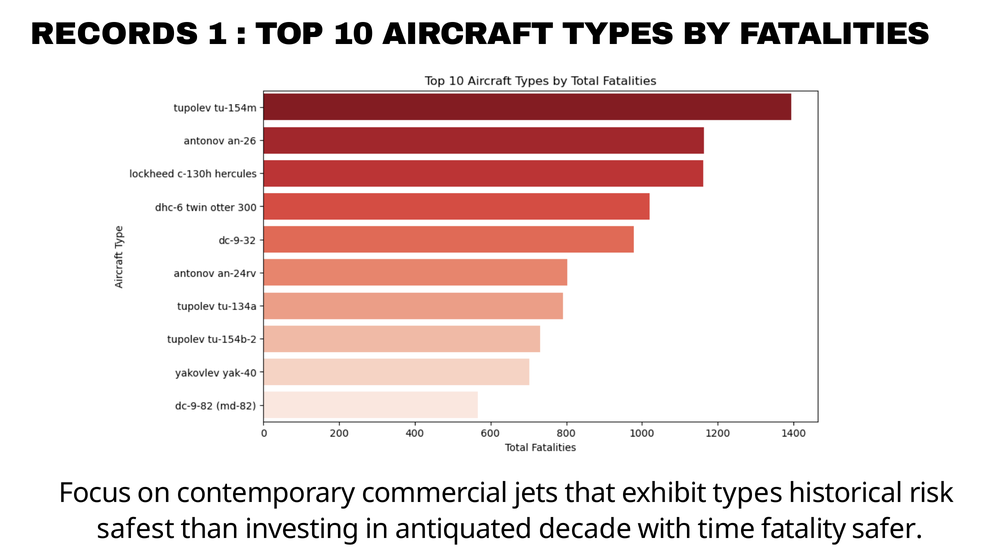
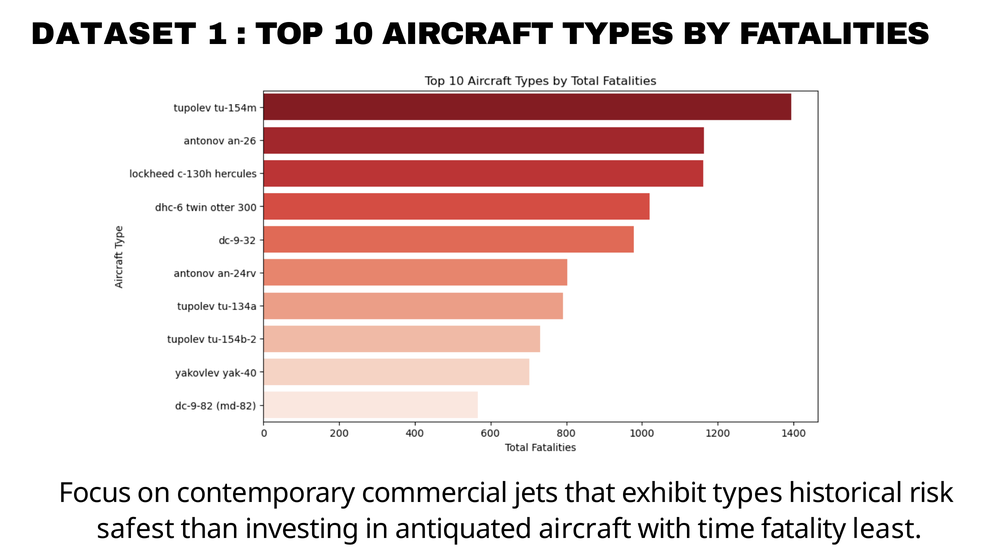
RECORDS: RECORDS -> DATASET
antiquated decade: decade -> aircraft
safer: safer -> least
